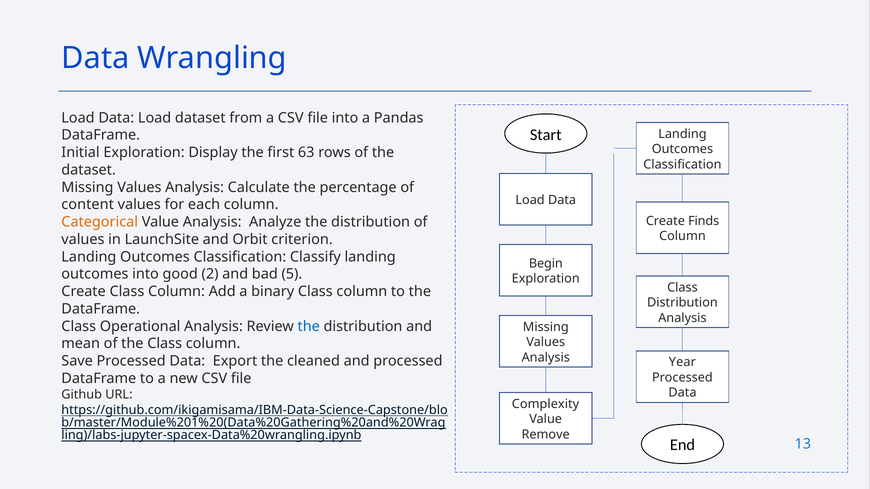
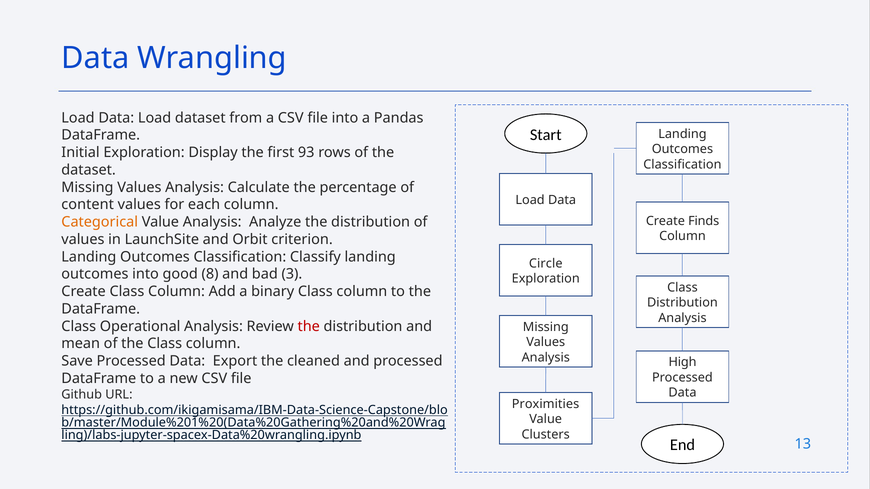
63: 63 -> 93
Begin: Begin -> Circle
2: 2 -> 8
5: 5 -> 3
the at (309, 327) colour: blue -> red
Year: Year -> High
Complexity: Complexity -> Proximities
Remove: Remove -> Clusters
